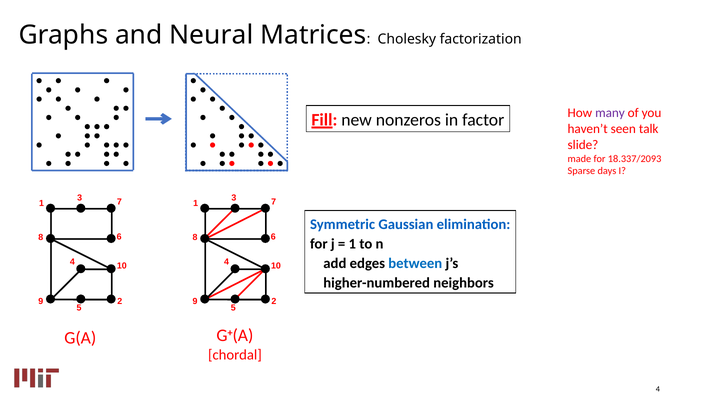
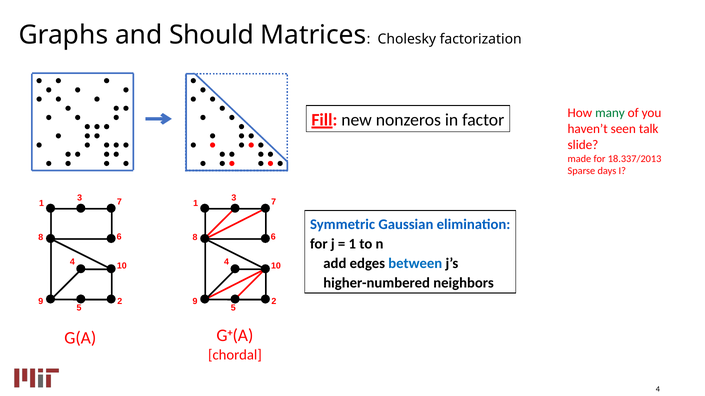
Neural: Neural -> Should
many colour: purple -> green
18.337/2093: 18.337/2093 -> 18.337/2013
